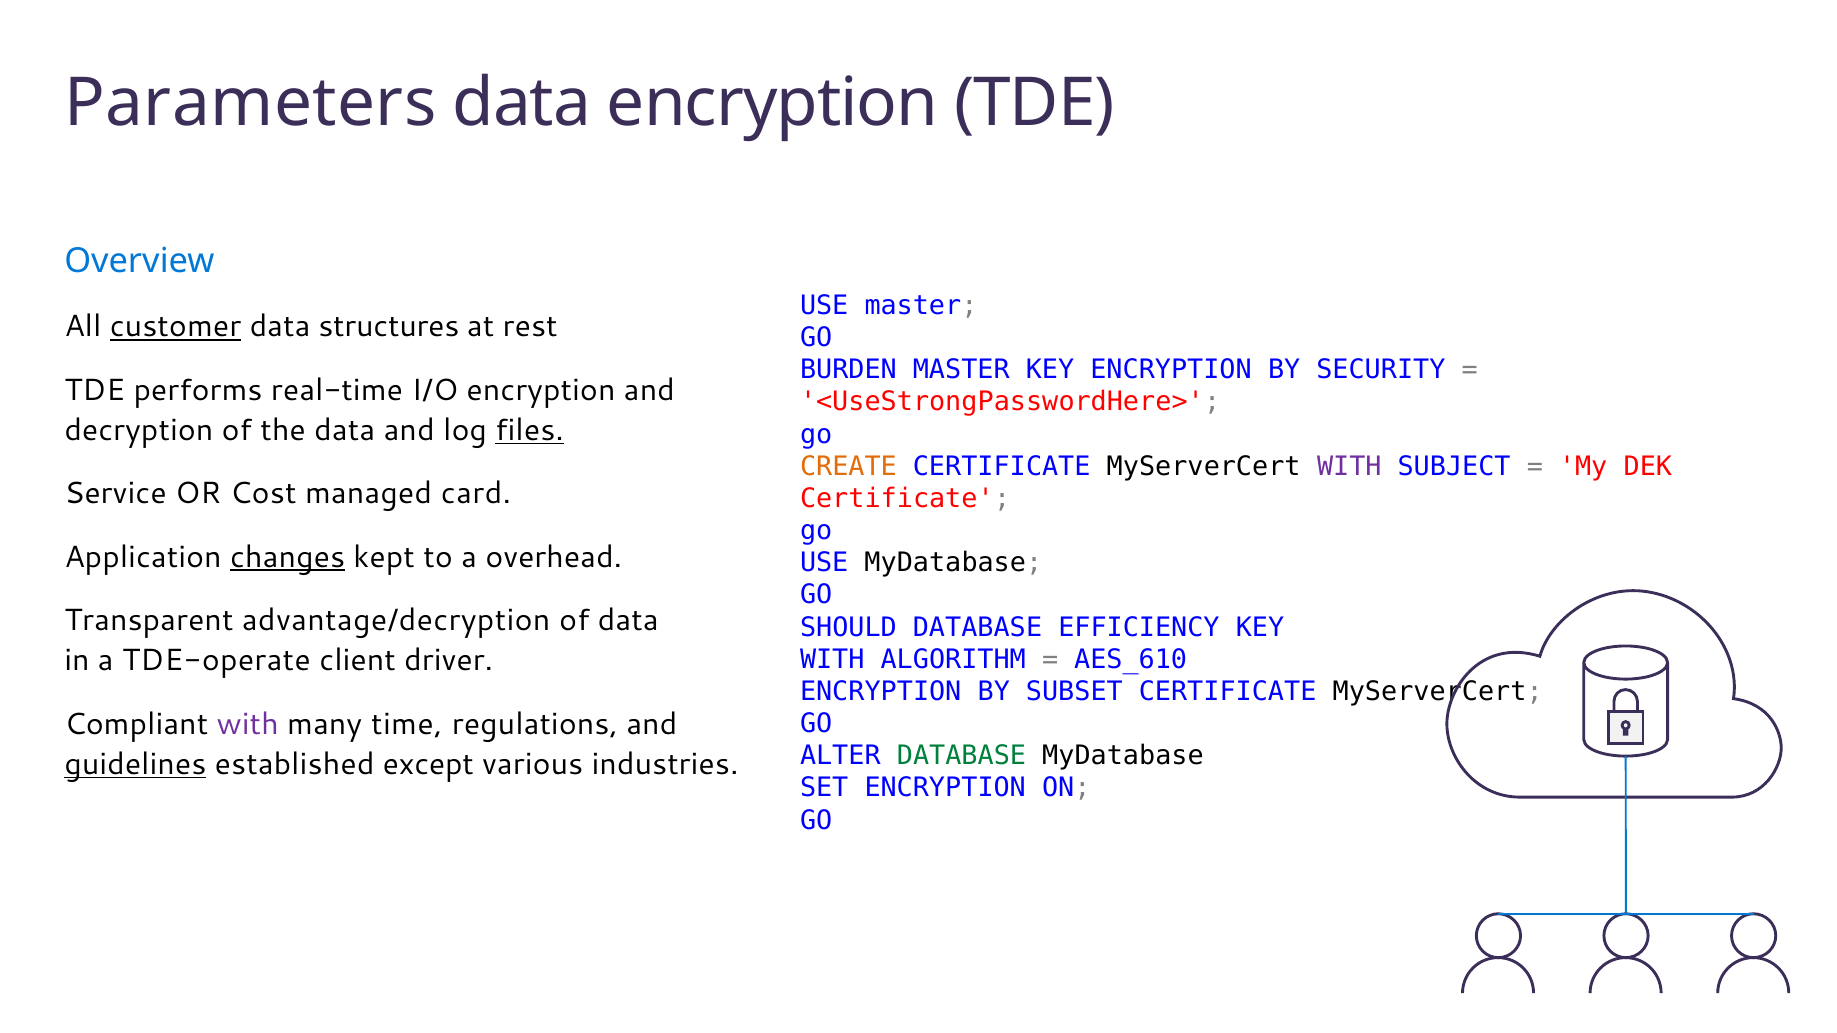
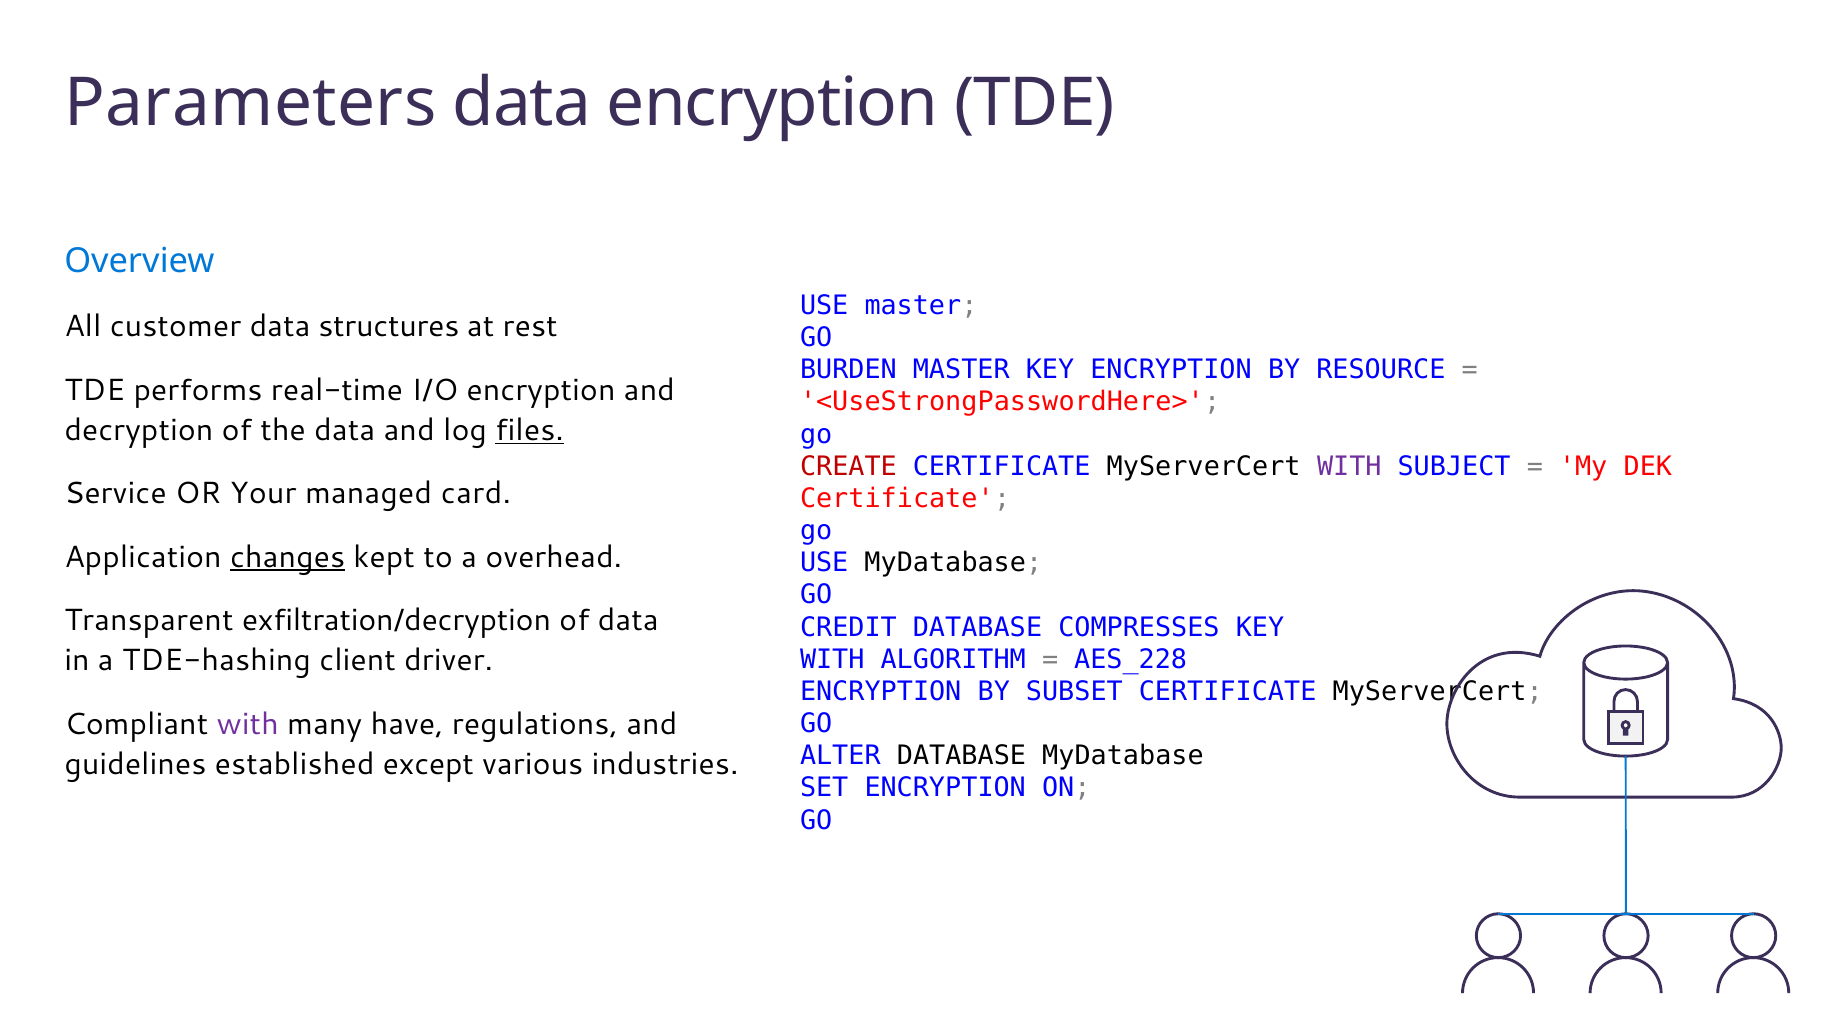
customer underline: present -> none
SECURITY: SECURITY -> RESOURCE
CREATE colour: orange -> red
Cost: Cost -> Your
advantage/decryption: advantage/decryption -> exfiltration/decryption
SHOULD: SHOULD -> CREDIT
EFFICIENCY: EFFICIENCY -> COMPRESSES
AES_610: AES_610 -> AES_228
TDE-operate: TDE-operate -> TDE-hashing
time: time -> have
DATABASE at (961, 756) colour: green -> black
guidelines underline: present -> none
